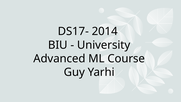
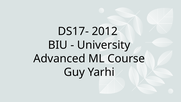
2014: 2014 -> 2012
